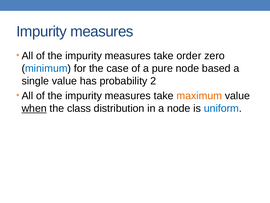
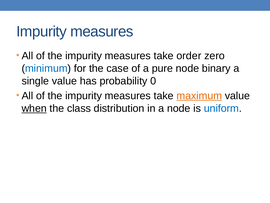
based: based -> binary
2: 2 -> 0
maximum underline: none -> present
